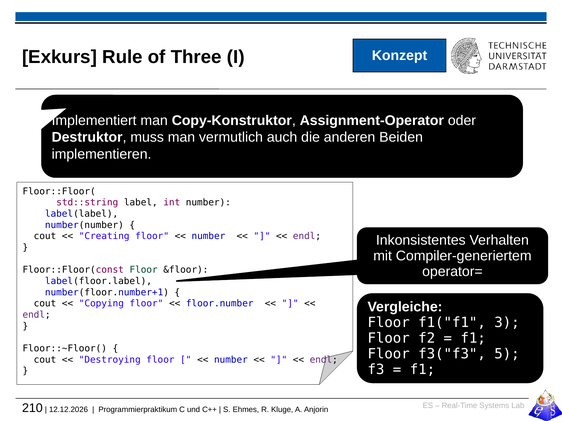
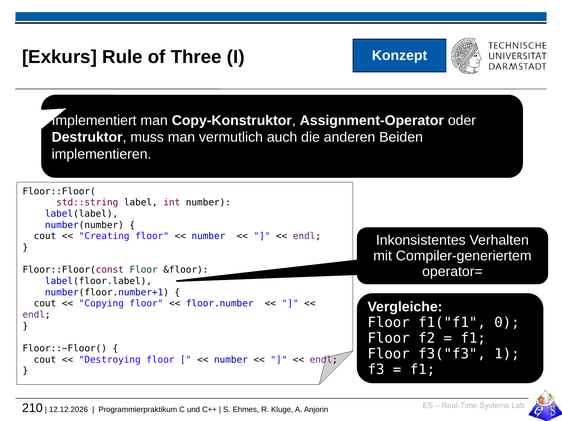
3: 3 -> 0
5: 5 -> 1
